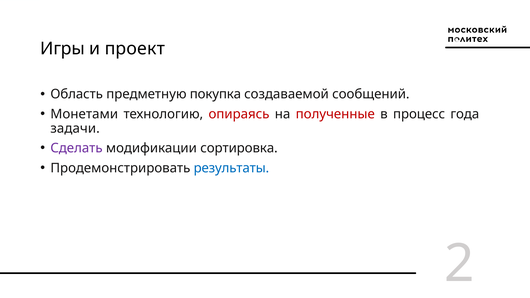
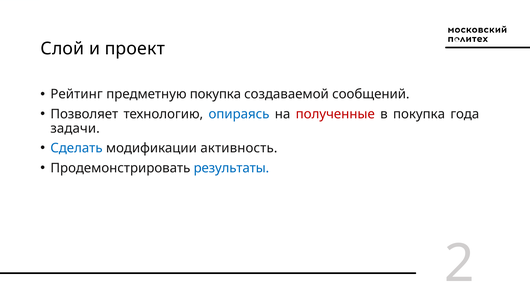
Игры: Игры -> Слой
Область: Область -> Рейтинг
Монетами: Монетами -> Позволяет
опираясь colour: red -> blue
в процесс: процесс -> покупка
Сделать colour: purple -> blue
сортировка: сортировка -> активность
